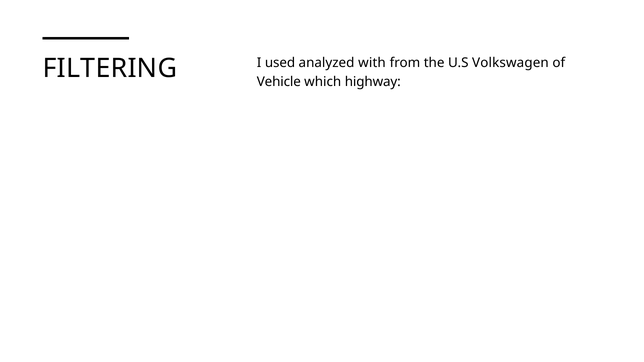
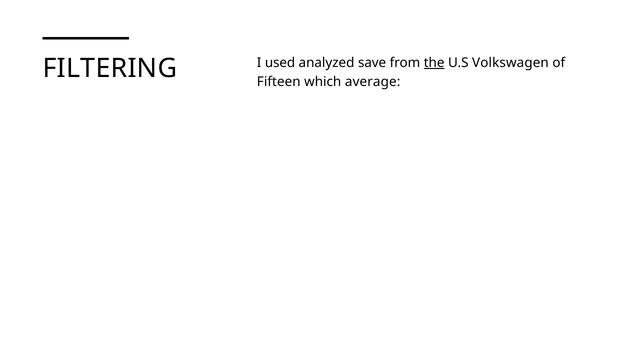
with: with -> save
the underline: none -> present
Vehicle: Vehicle -> Fifteen
highway: highway -> average
